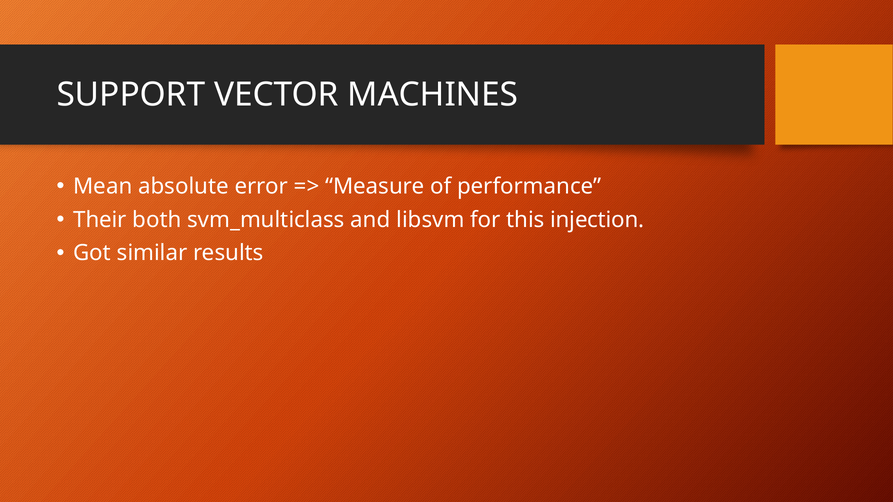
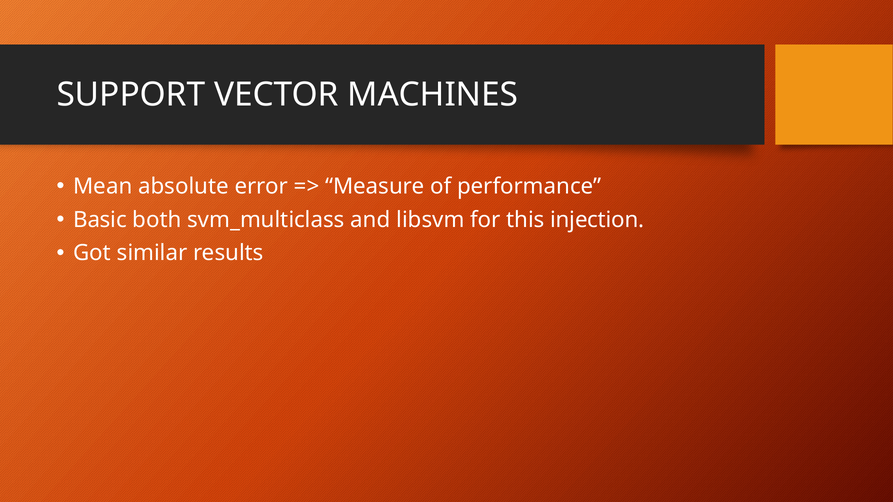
Their: Their -> Basic
